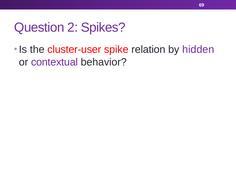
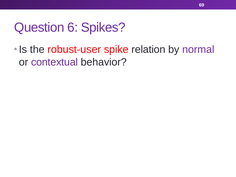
2: 2 -> 6
cluster-user: cluster-user -> robust-user
hidden: hidden -> normal
